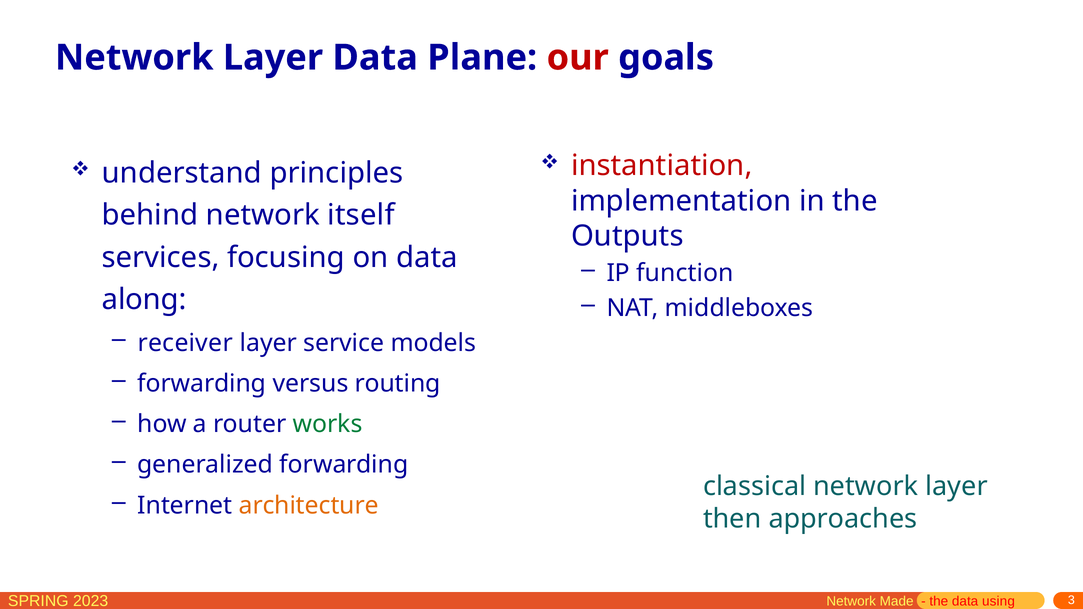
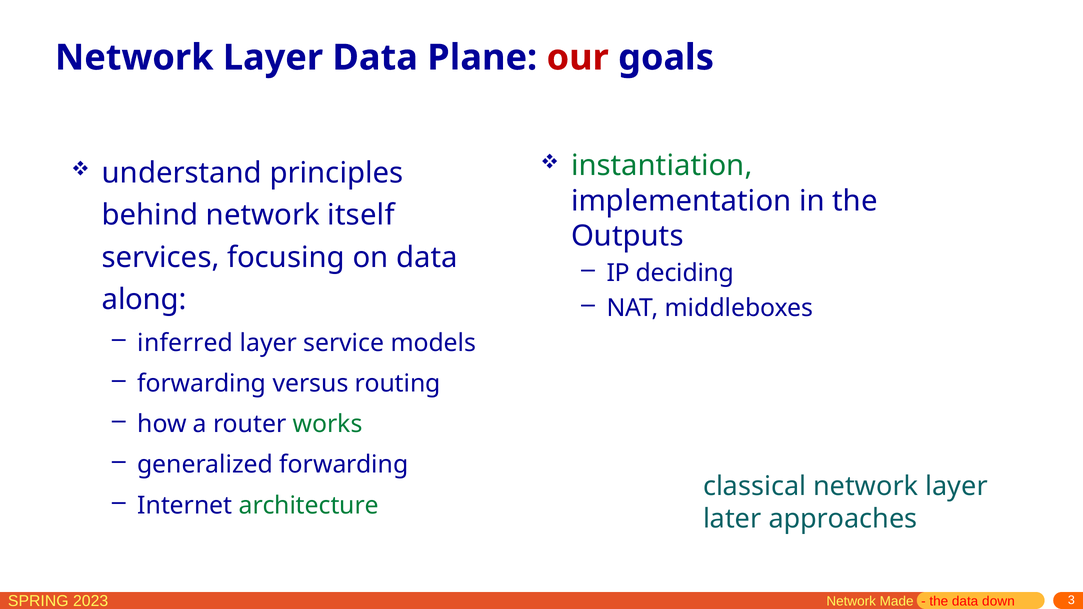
instantiation colour: red -> green
function: function -> deciding
receiver: receiver -> inferred
architecture colour: orange -> green
then: then -> later
using: using -> down
